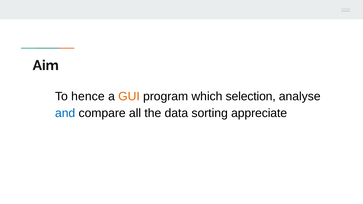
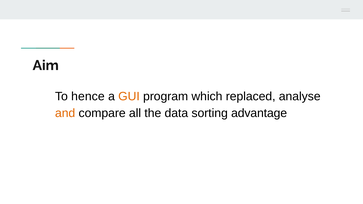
selection: selection -> replaced
and colour: blue -> orange
appreciate: appreciate -> advantage
